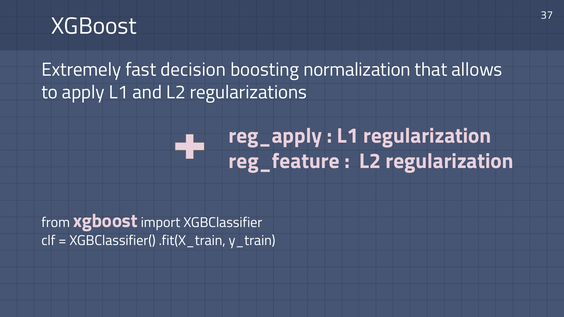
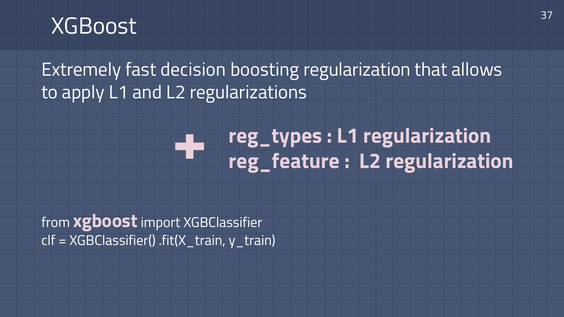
boosting normalization: normalization -> regularization
reg_apply: reg_apply -> reg_types
